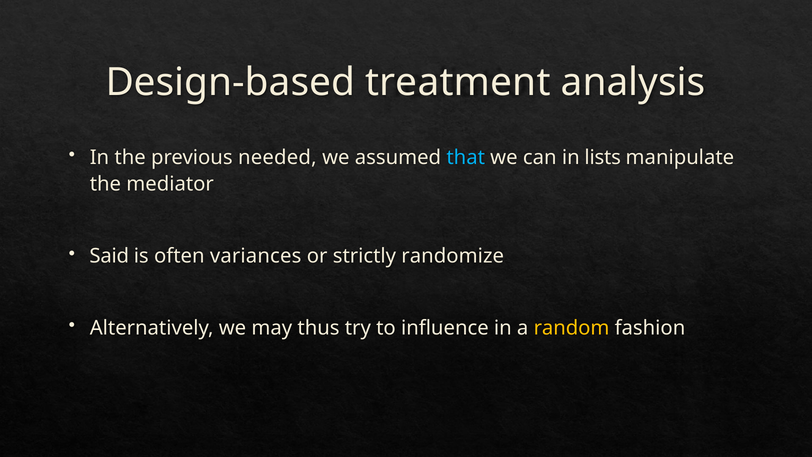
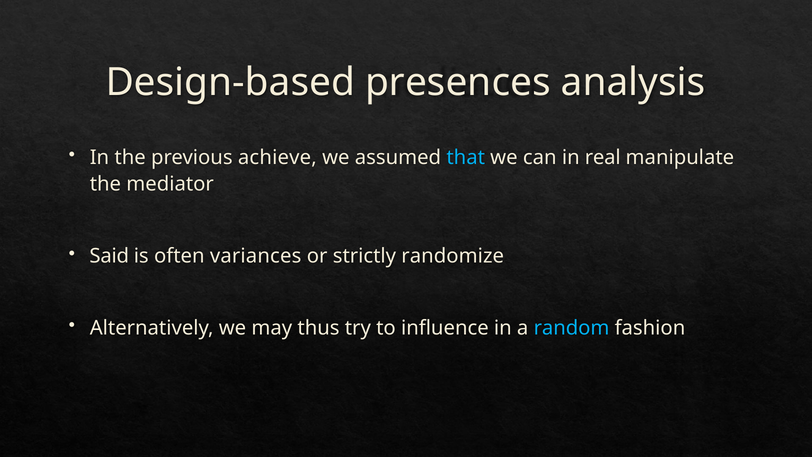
treatment: treatment -> presences
needed: needed -> achieve
lists: lists -> real
random colour: yellow -> light blue
